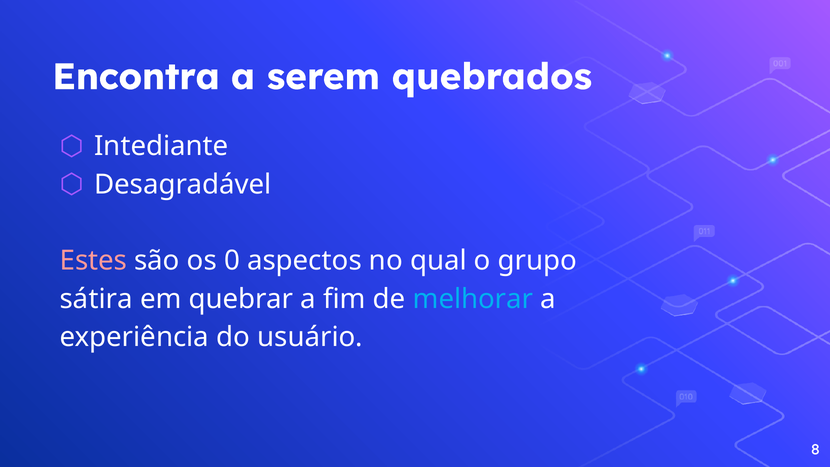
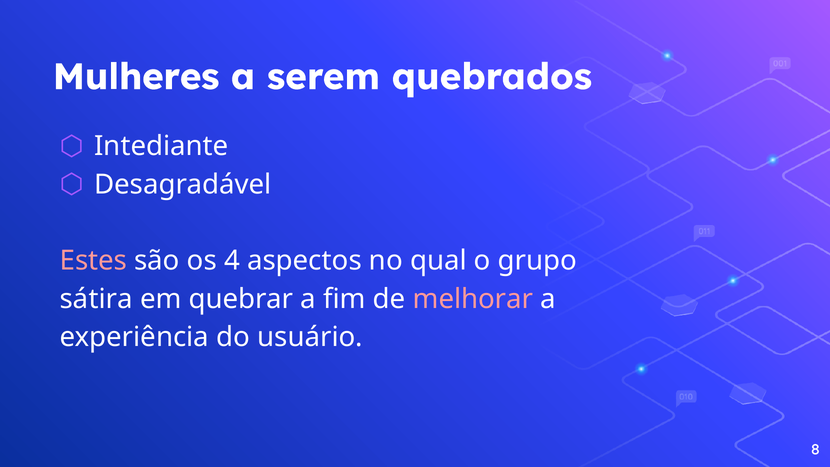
Encontra: Encontra -> Mulheres
0: 0 -> 4
melhorar colour: light blue -> pink
